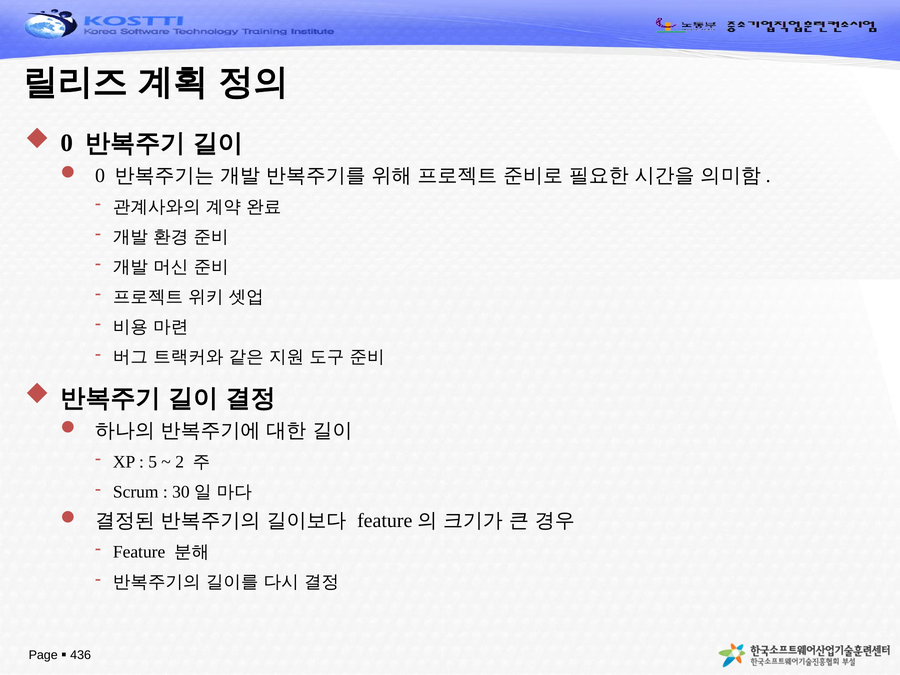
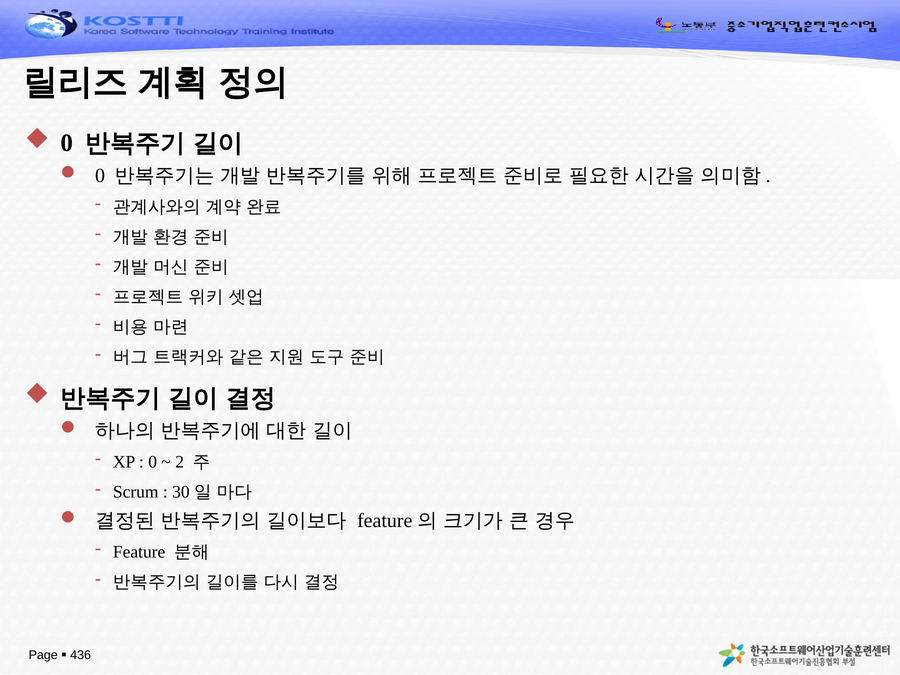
5 at (153, 462): 5 -> 0
